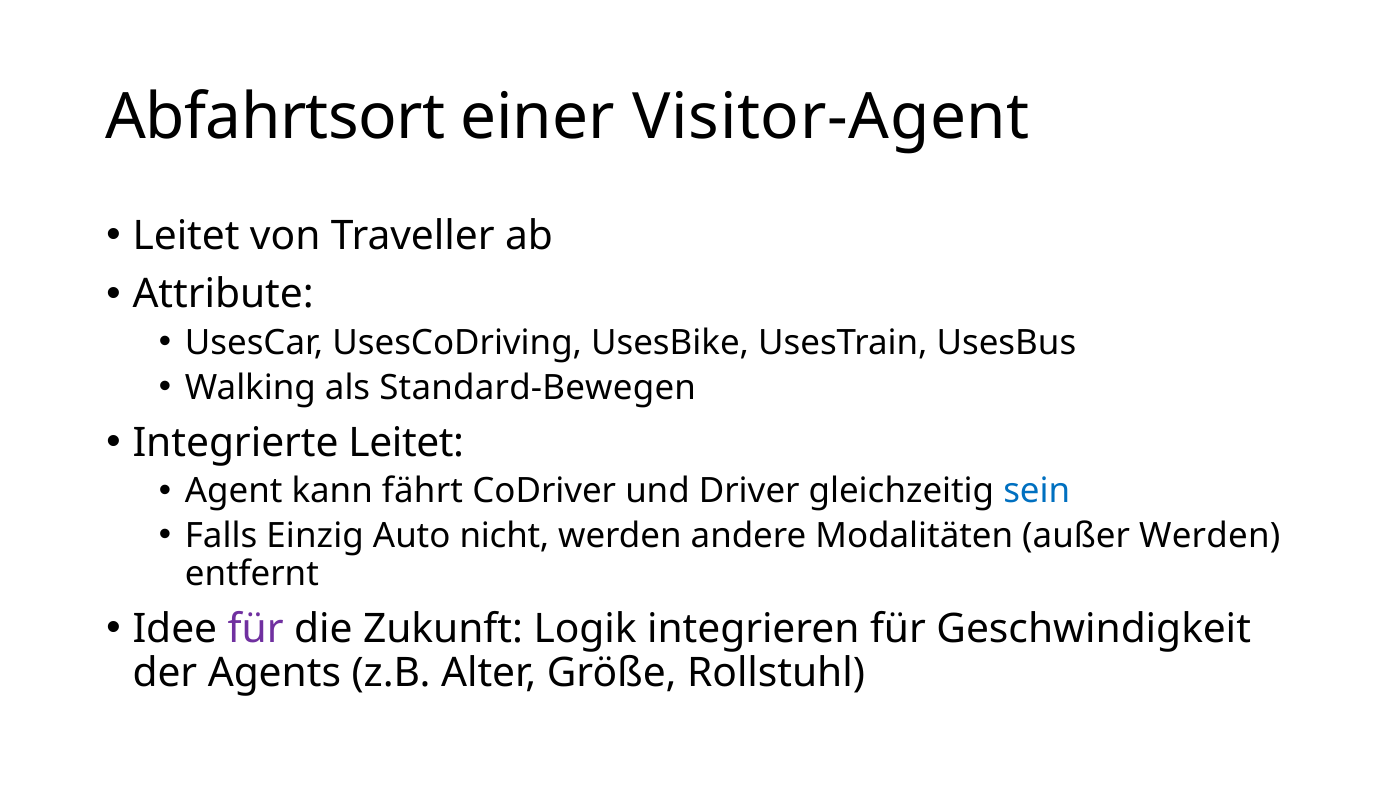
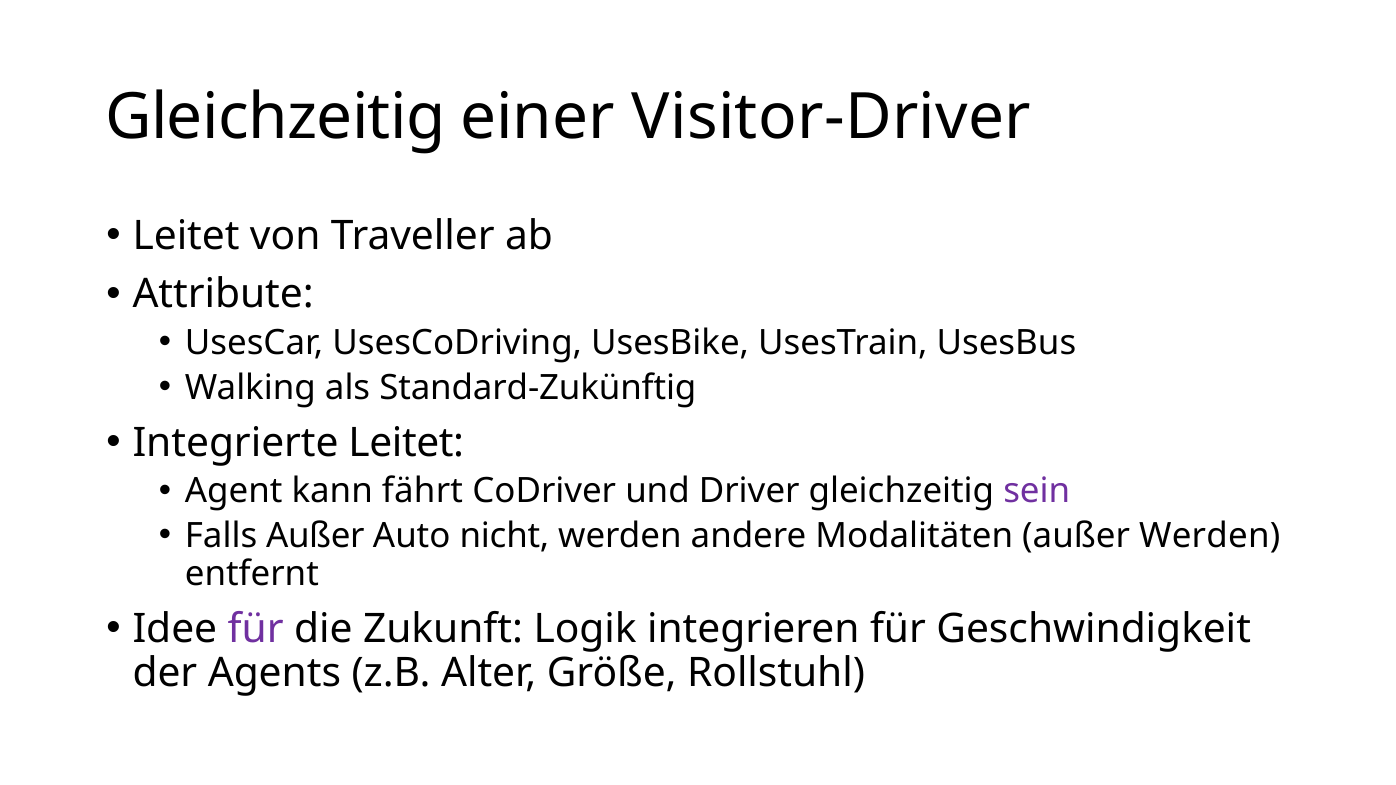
Abfahrtsort at (275, 117): Abfahrtsort -> Gleichzeitig
Visitor-Agent: Visitor-Agent -> Visitor-Driver
Standard-Bewegen: Standard-Bewegen -> Standard-Zukünftig
sein colour: blue -> purple
Falls Einzig: Einzig -> Außer
